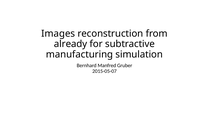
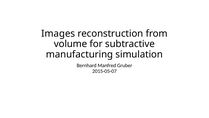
already: already -> volume
